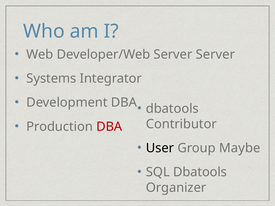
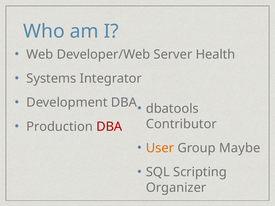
Server Server: Server -> Health
User colour: black -> orange
SQL Dbatools: Dbatools -> Scripting
